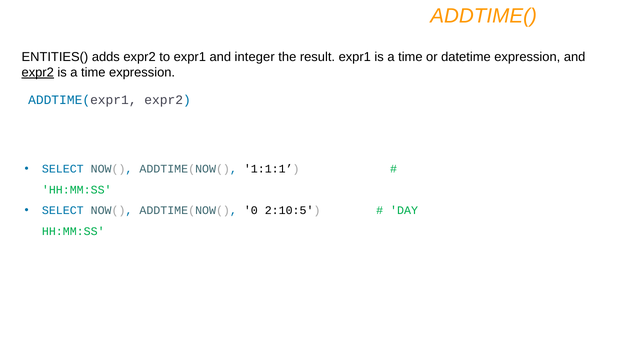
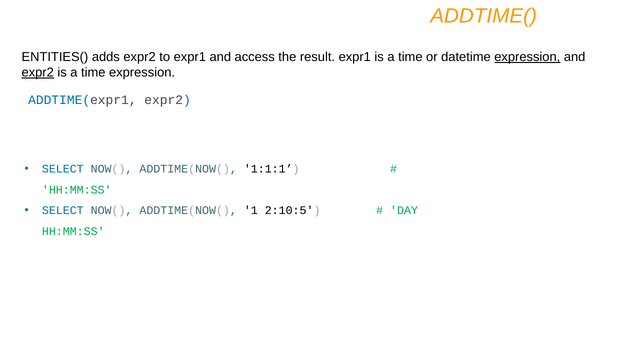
integer: integer -> access
expression at (527, 57) underline: none -> present
0: 0 -> 1
